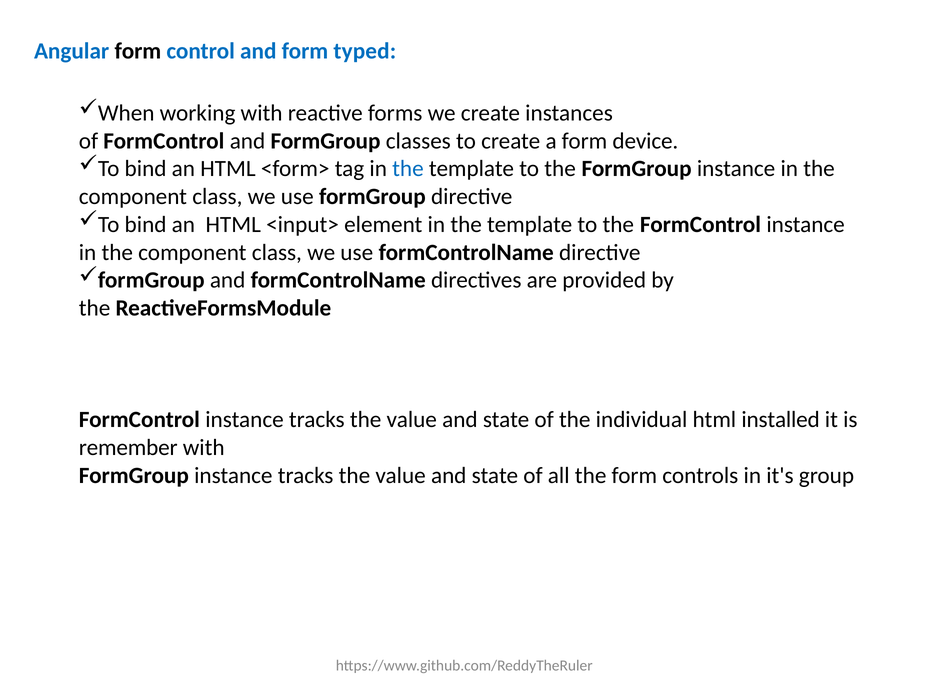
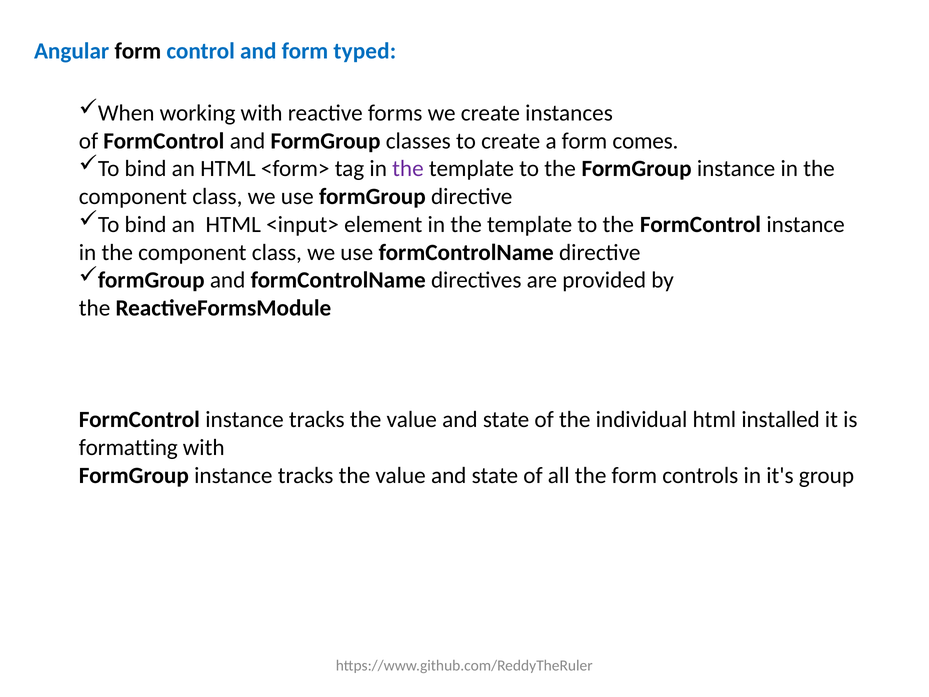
device: device -> comes
the at (408, 169) colour: blue -> purple
remember: remember -> formatting
